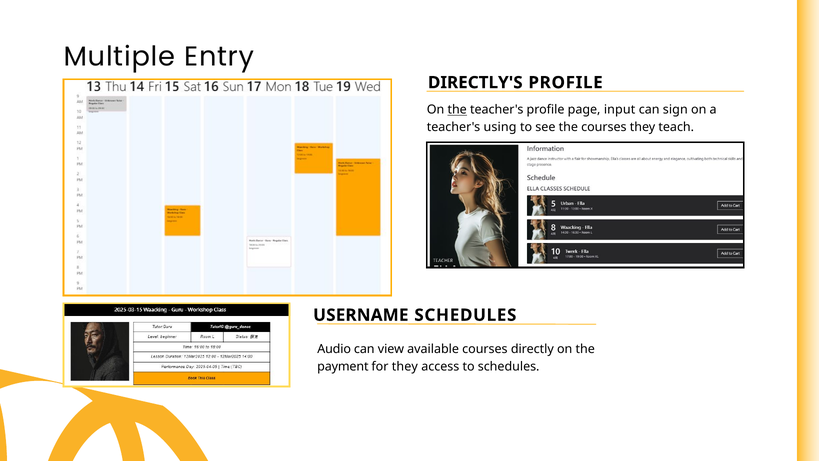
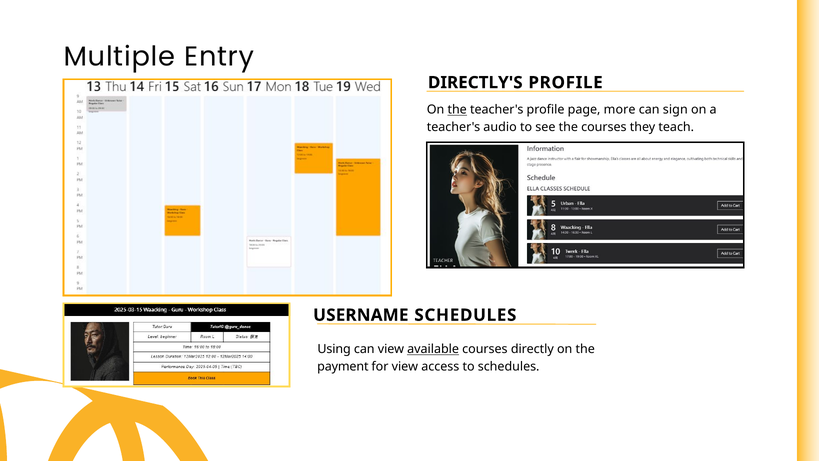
input: input -> more
using: using -> audio
Audio: Audio -> Using
available underline: none -> present
for they: they -> view
